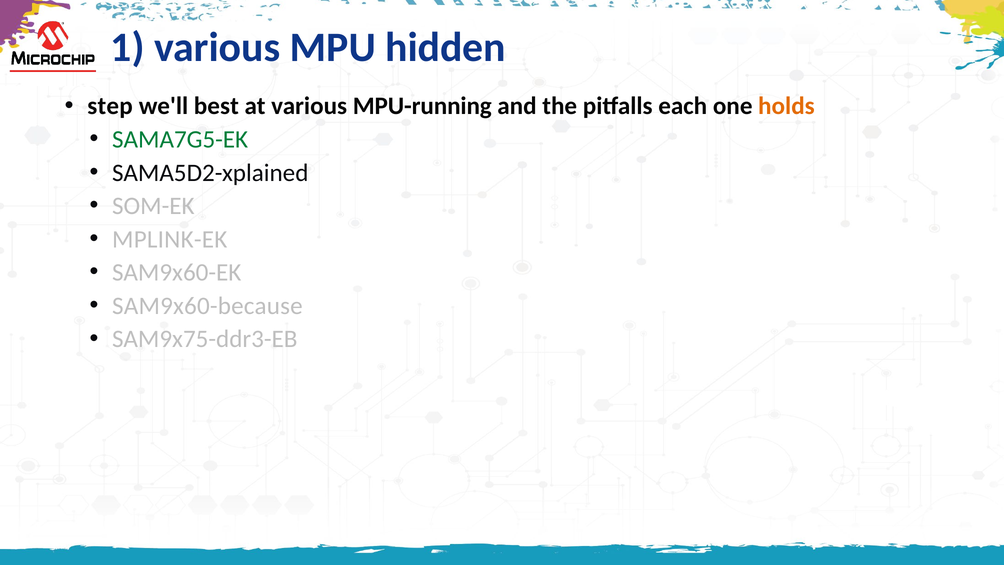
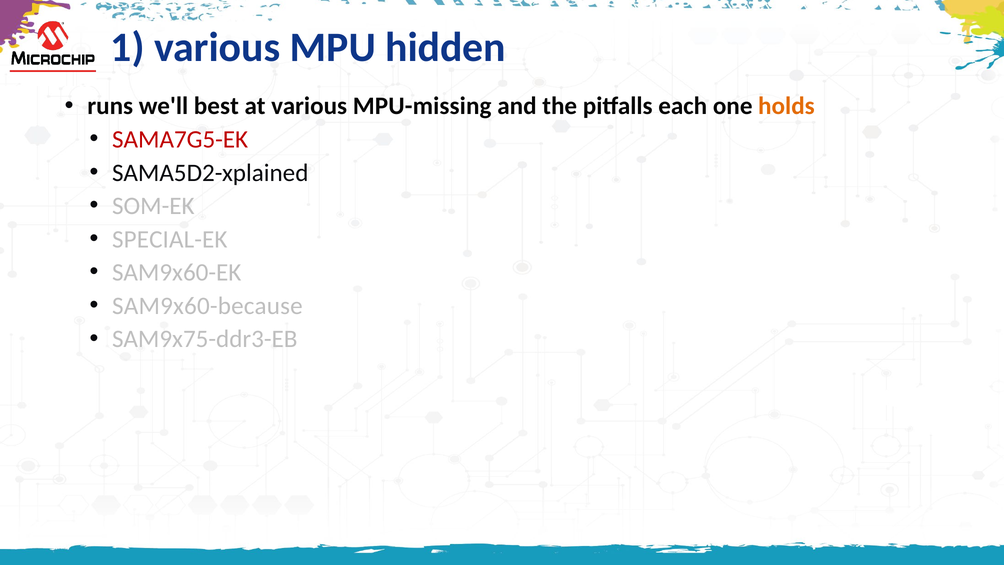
step: step -> runs
MPU-running: MPU-running -> MPU-missing
SAMA7G5-EK colour: green -> red
MPLINK-EK: MPLINK-EK -> SPECIAL-EK
